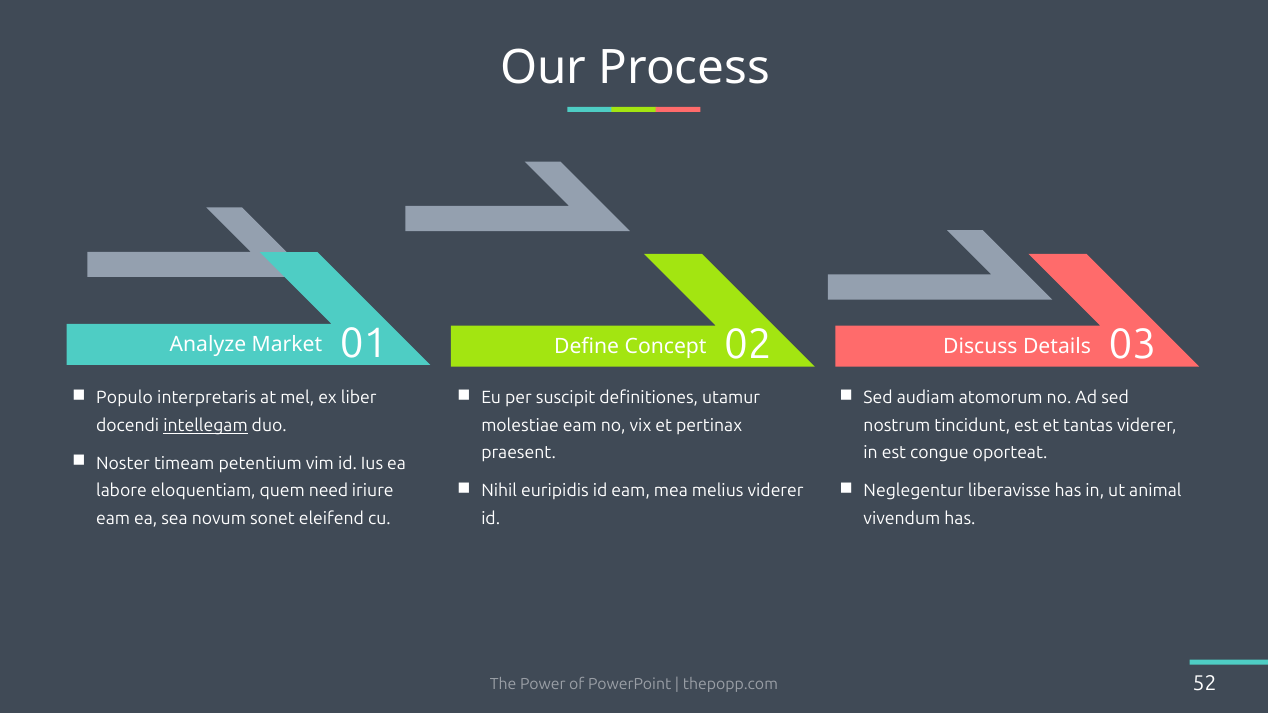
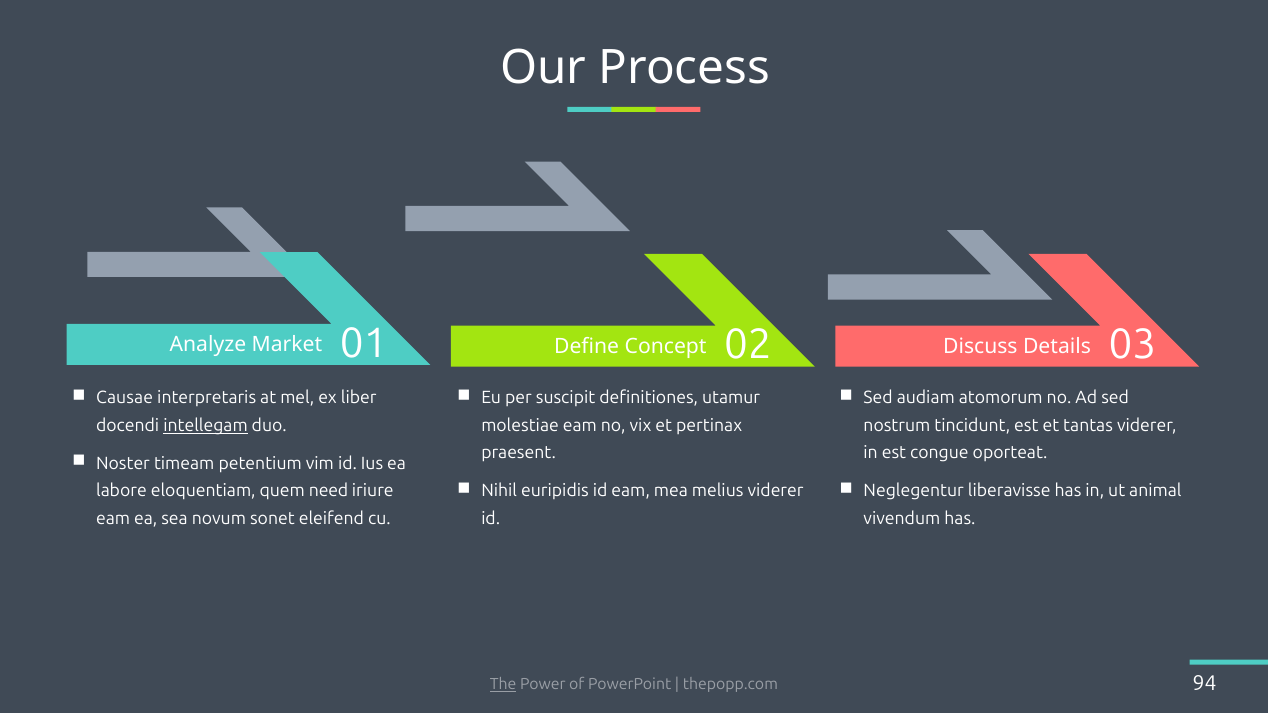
Populo: Populo -> Causae
The underline: none -> present
52: 52 -> 94
